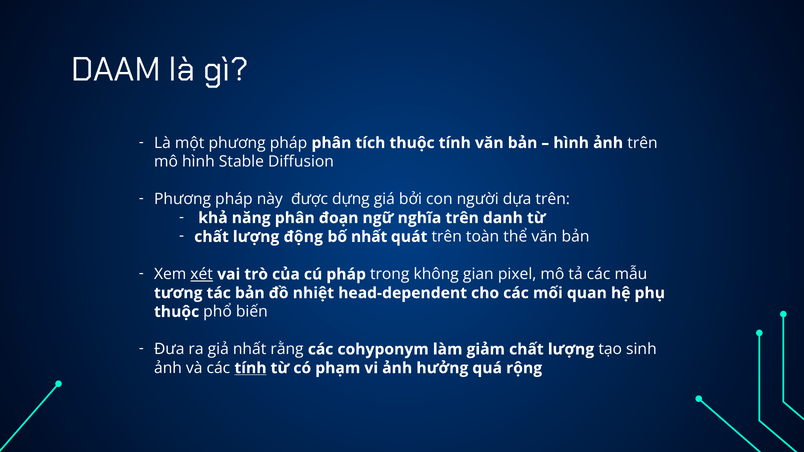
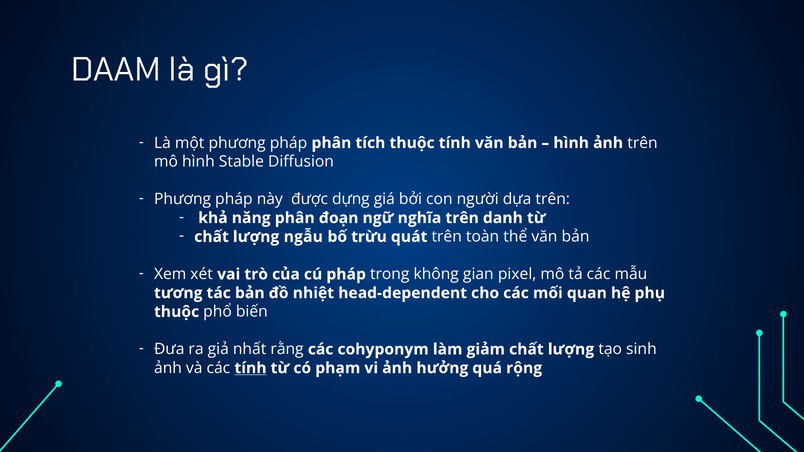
động: động -> ngẫu
bố nhất: nhất -> trừu
xét underline: present -> none
